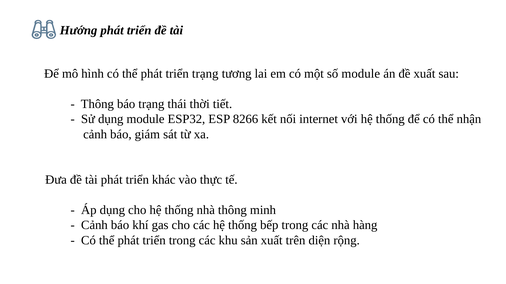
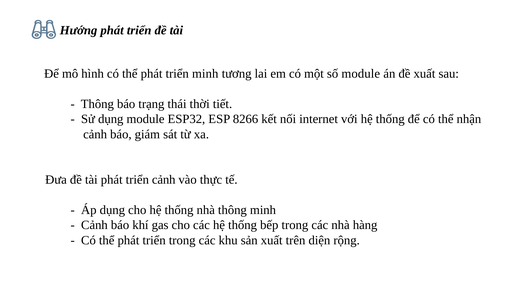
triển trạng: trạng -> minh
triển khác: khác -> cảnh
